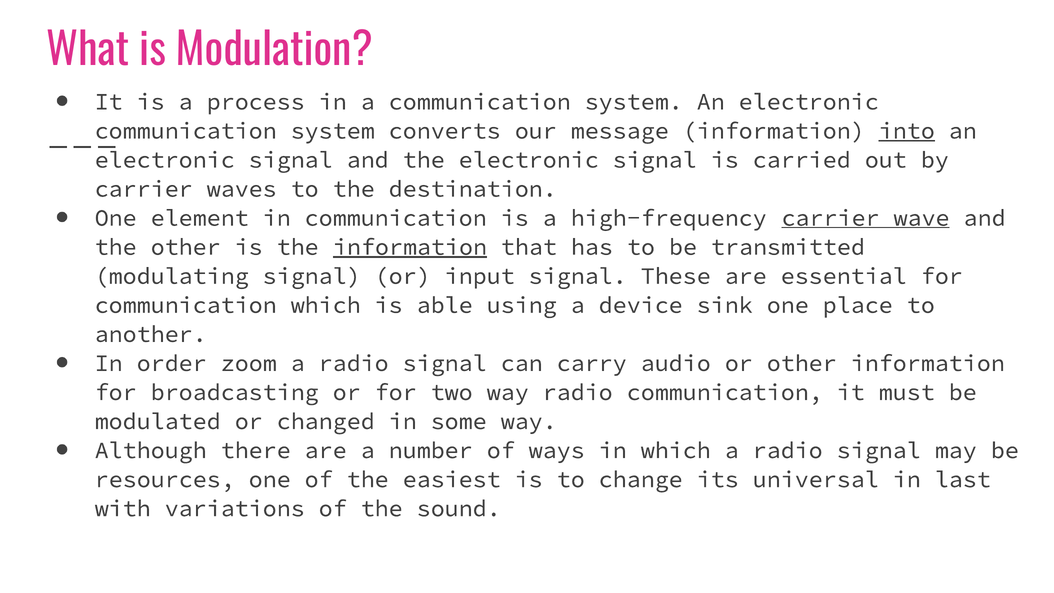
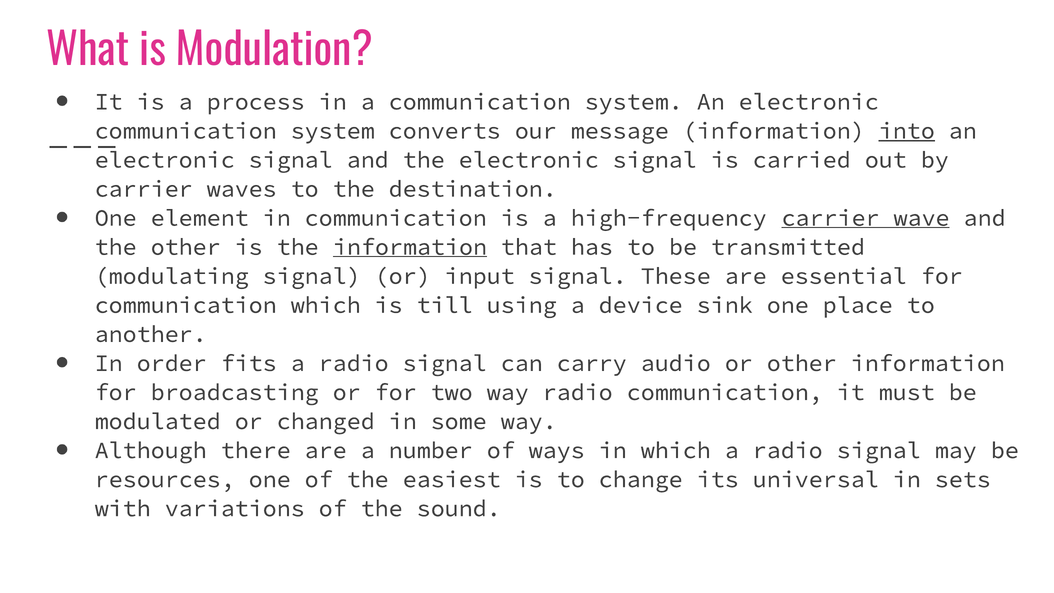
information at (410, 247) underline: present -> none
able: able -> till
zoom: zoom -> fits
last: last -> sets
